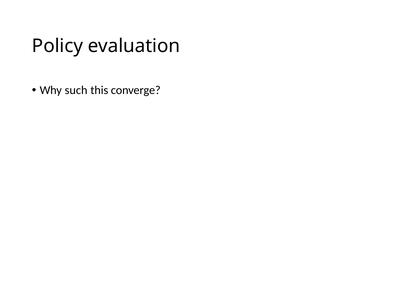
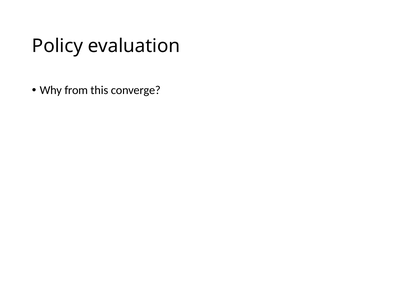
such: such -> from
